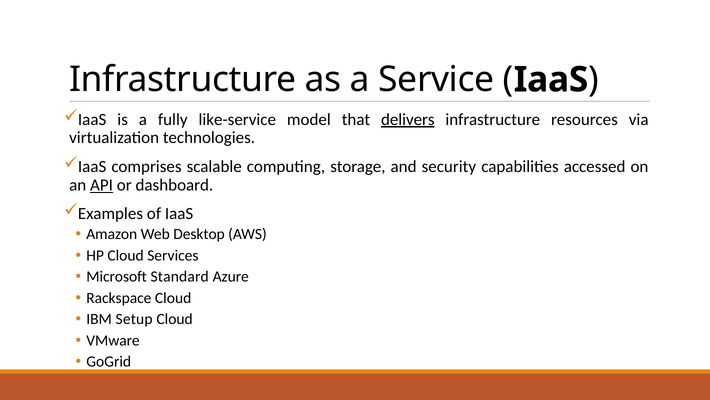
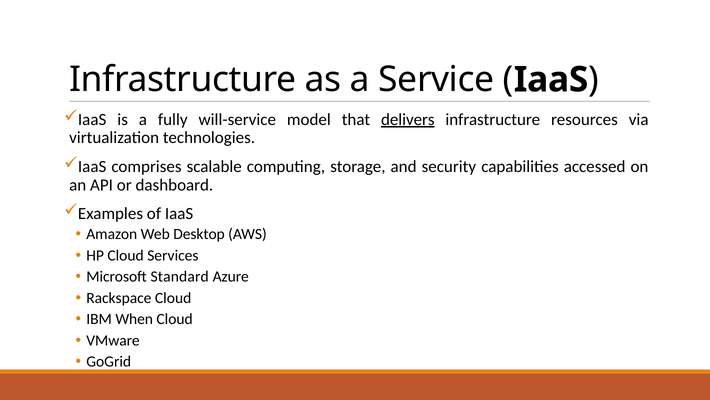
like-service: like-service -> will-service
API underline: present -> none
Setup: Setup -> When
